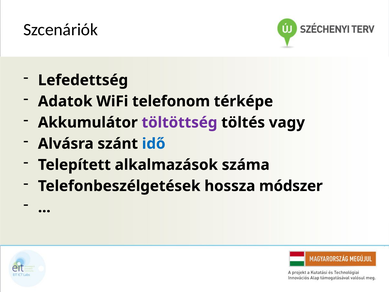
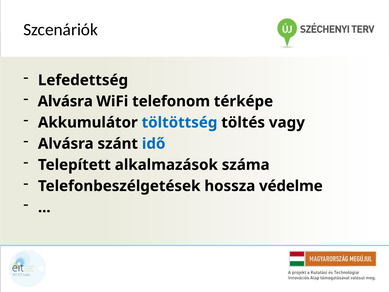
Adatok at (65, 101): Adatok -> Alvásra
töltöttség colour: purple -> blue
módszer: módszer -> védelme
